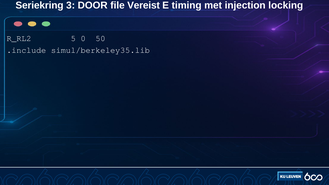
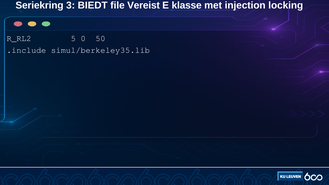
DOOR: DOOR -> BIEDT
timing: timing -> klasse
